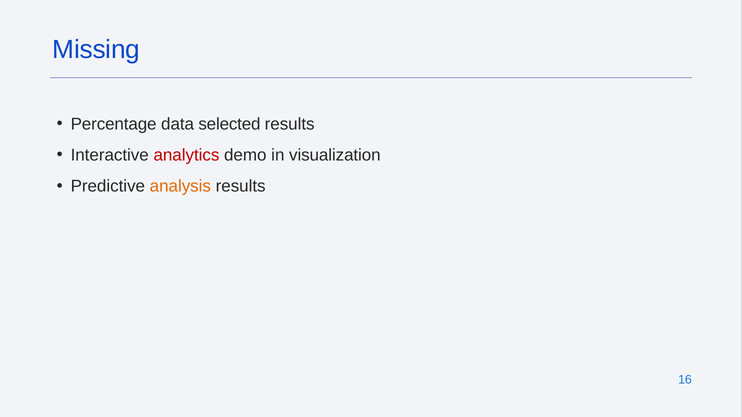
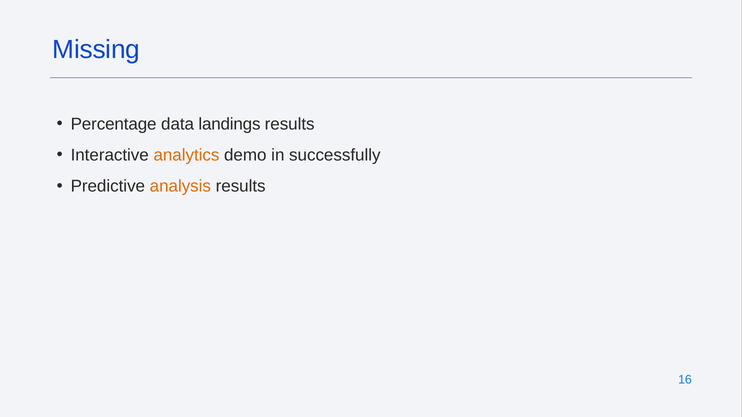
selected: selected -> landings
analytics colour: red -> orange
visualization: visualization -> successfully
